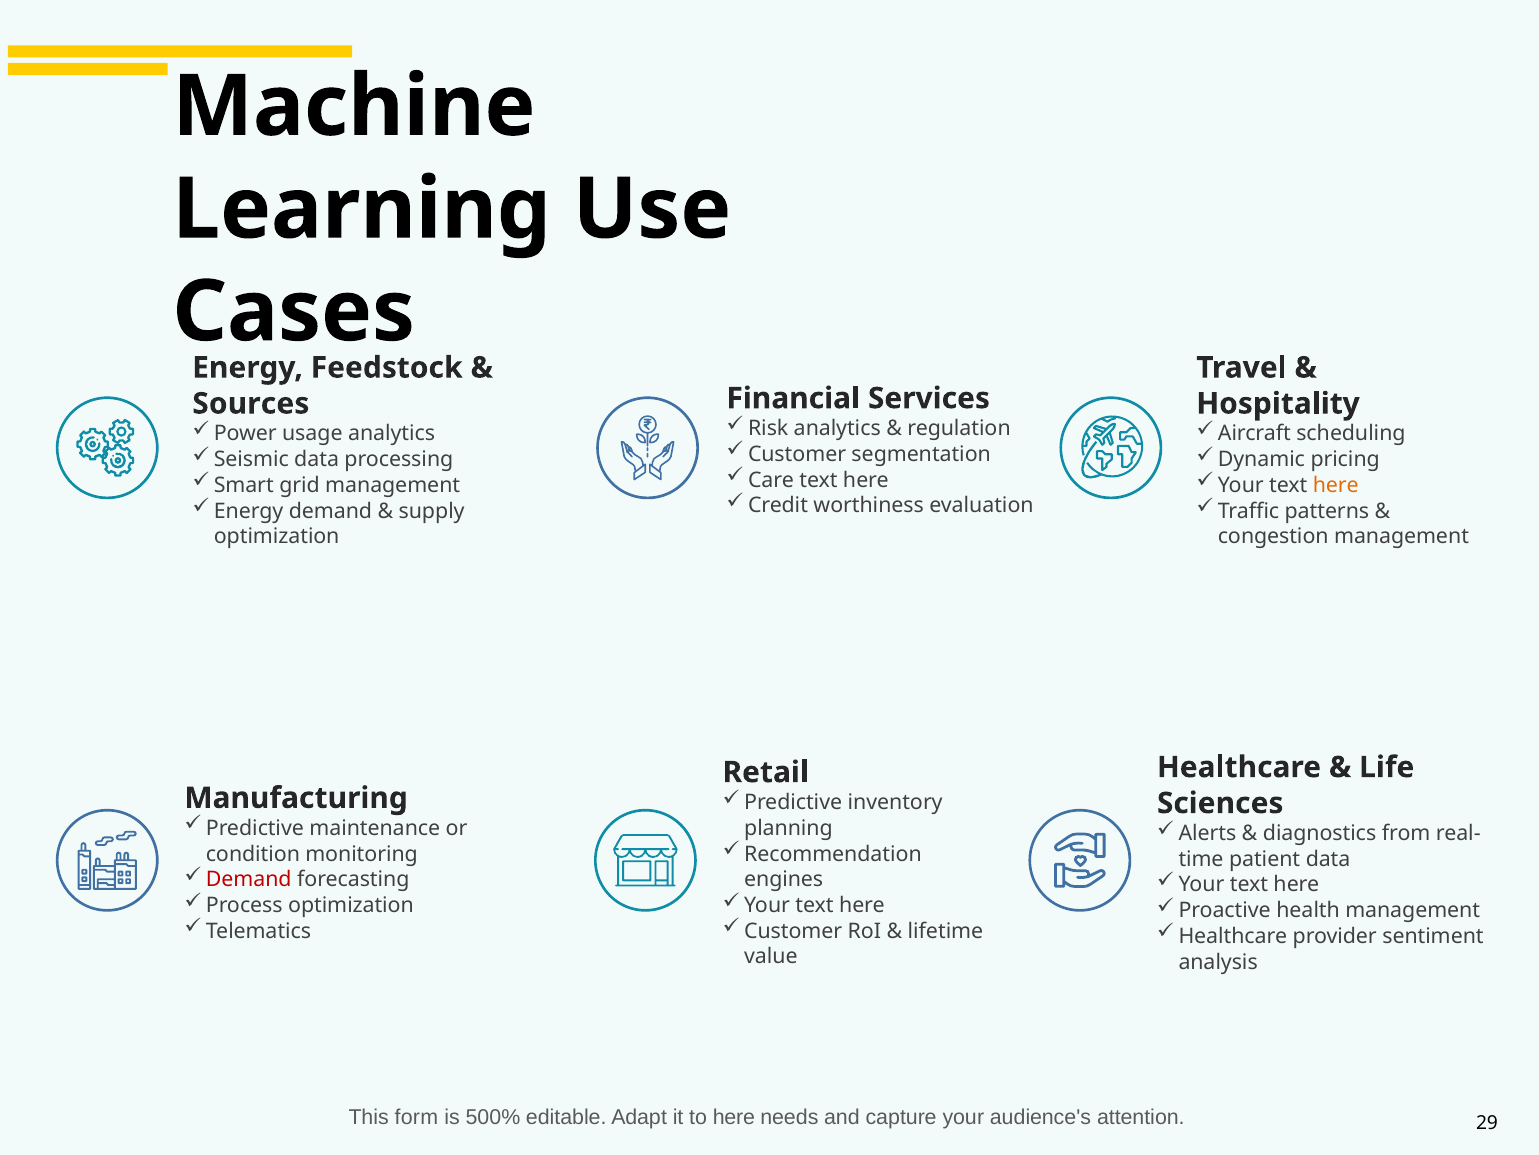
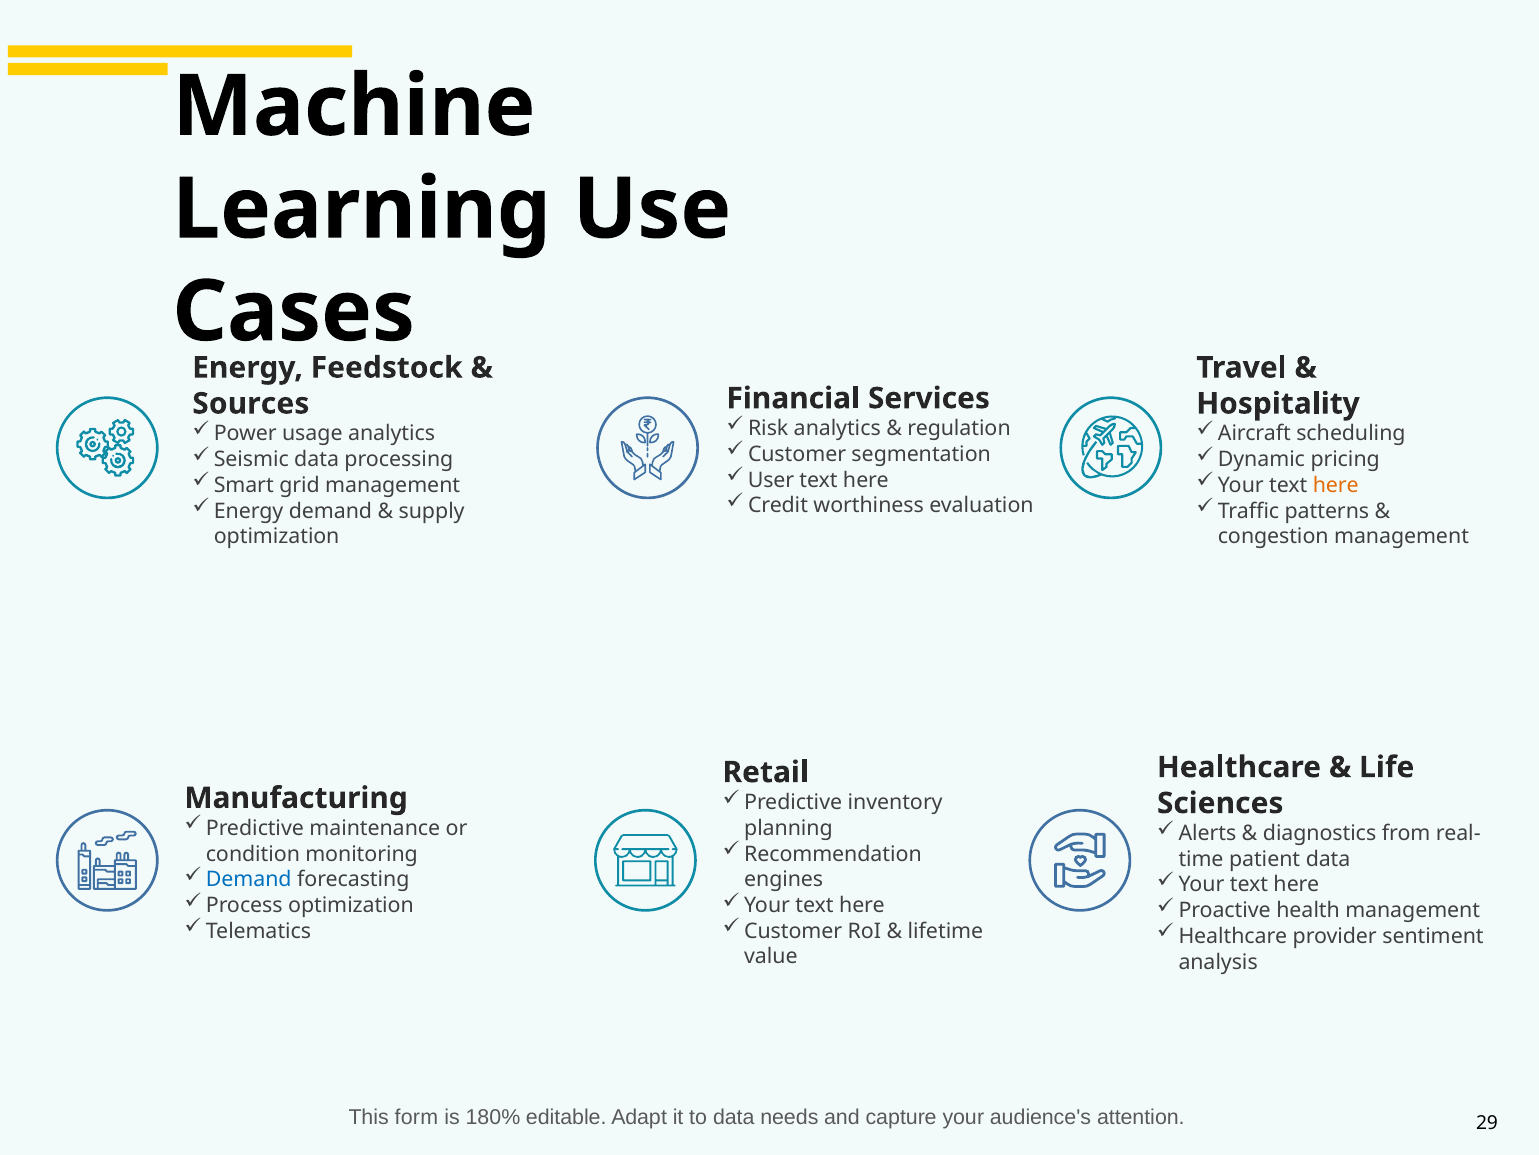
Care: Care -> User
Demand at (249, 879) colour: red -> blue
500%: 500% -> 180%
to here: here -> data
